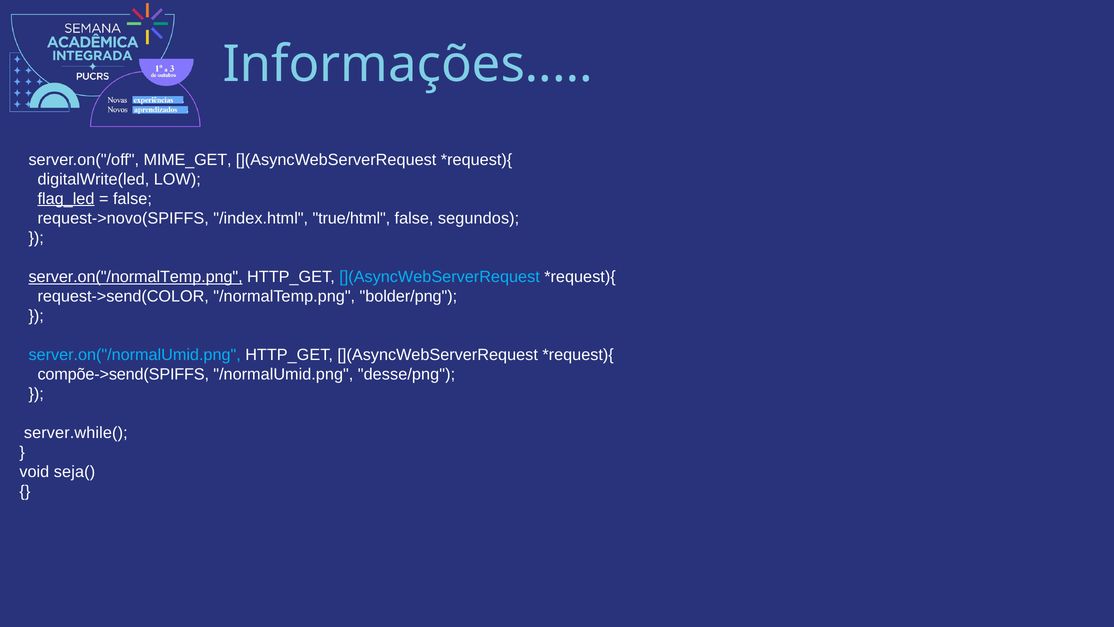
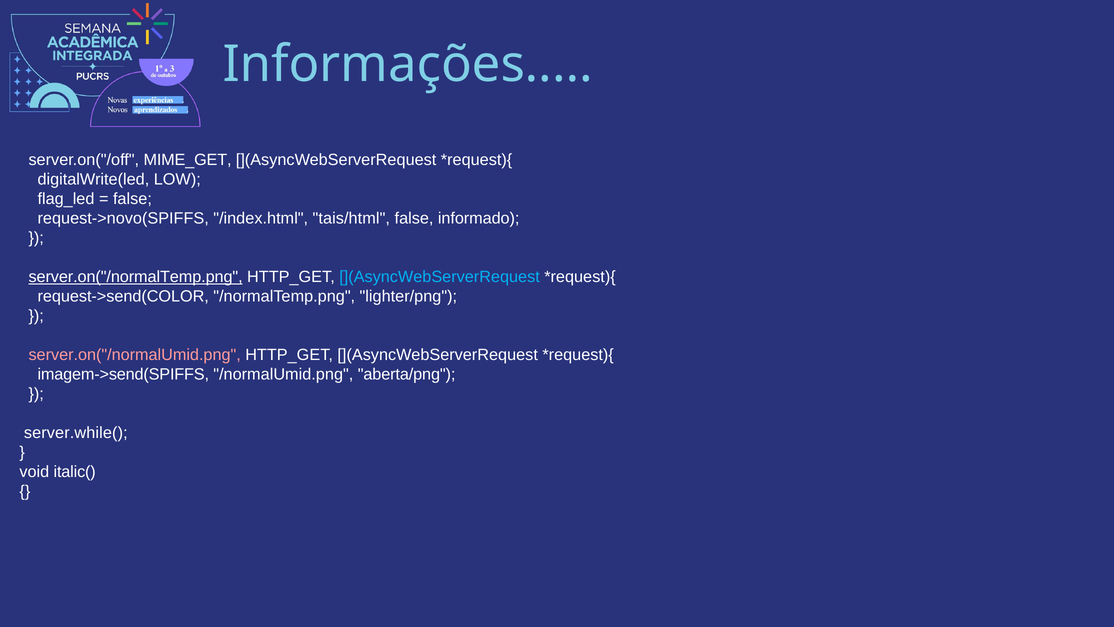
flag_led underline: present -> none
true/html: true/html -> tais/html
segundos: segundos -> informado
bolder/png: bolder/png -> lighter/png
server.on("/normalUmid.png colour: light blue -> pink
compõe->send(SPIFFS: compõe->send(SPIFFS -> imagem->send(SPIFFS
desse/png: desse/png -> aberta/png
seja(: seja( -> italic(
